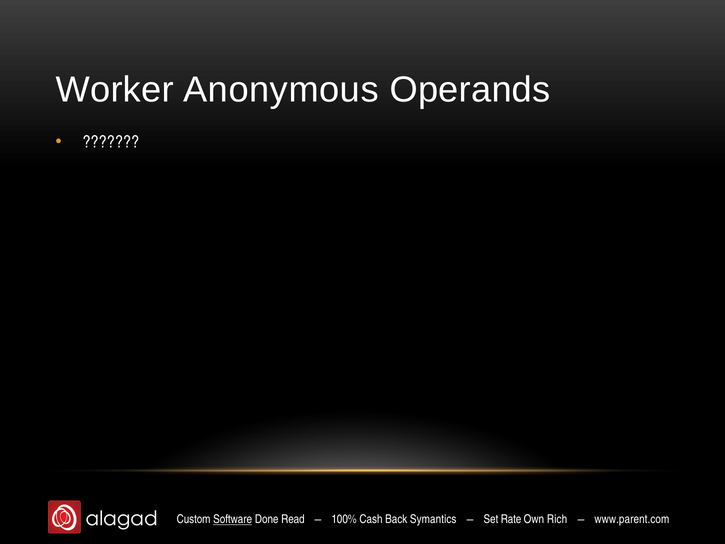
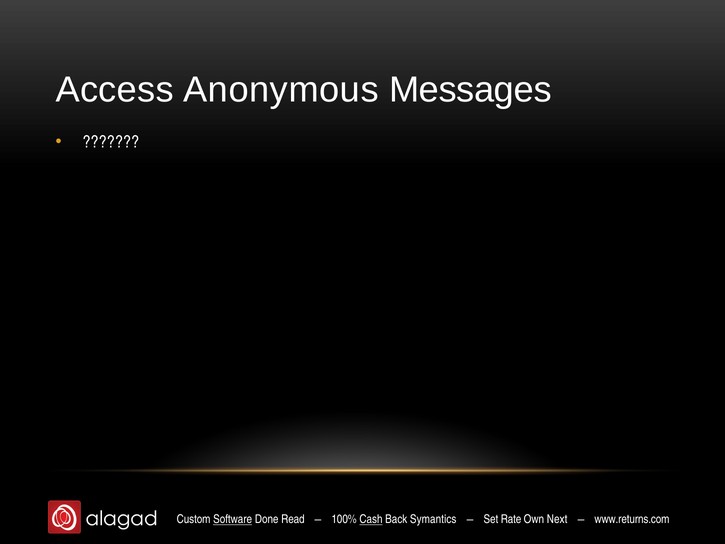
Worker: Worker -> Access
Operands: Operands -> Messages
Cash underline: none -> present
Rich: Rich -> Next
www.parent.com: www.parent.com -> www.returns.com
